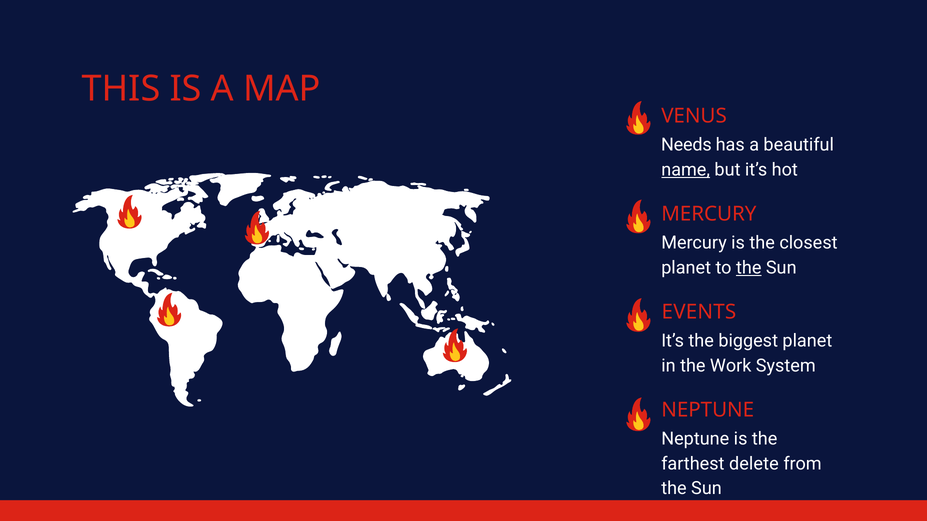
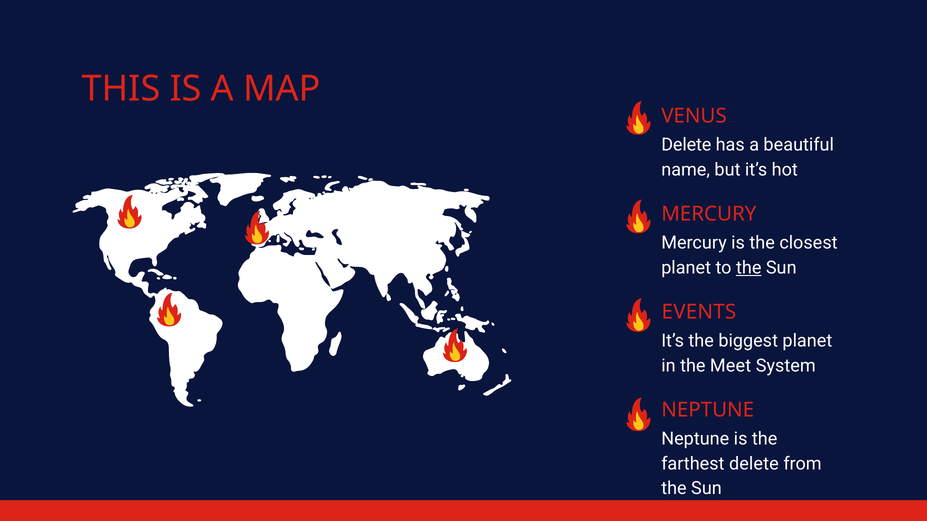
Needs at (686, 145): Needs -> Delete
name underline: present -> none
Work: Work -> Meet
